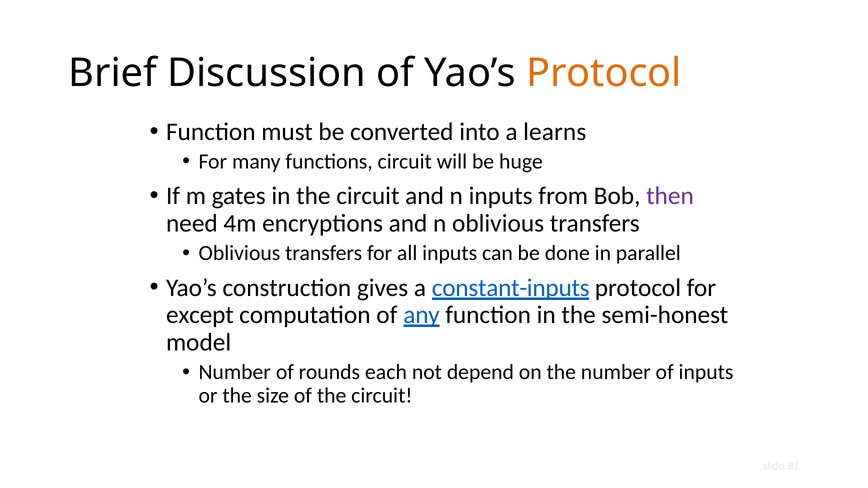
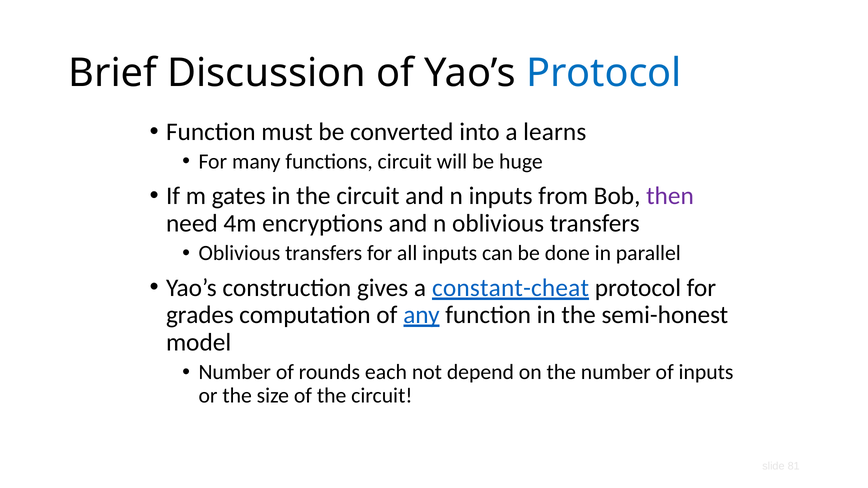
Protocol at (604, 73) colour: orange -> blue
constant-inputs: constant-inputs -> constant-cheat
except: except -> grades
